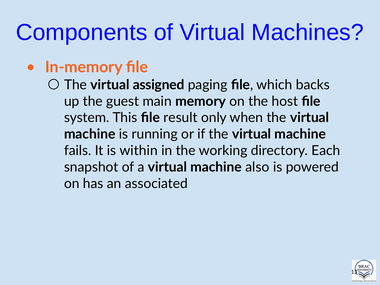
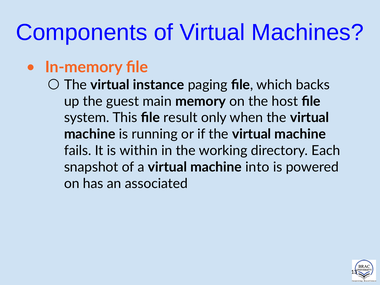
assigned: assigned -> instance
also: also -> into
